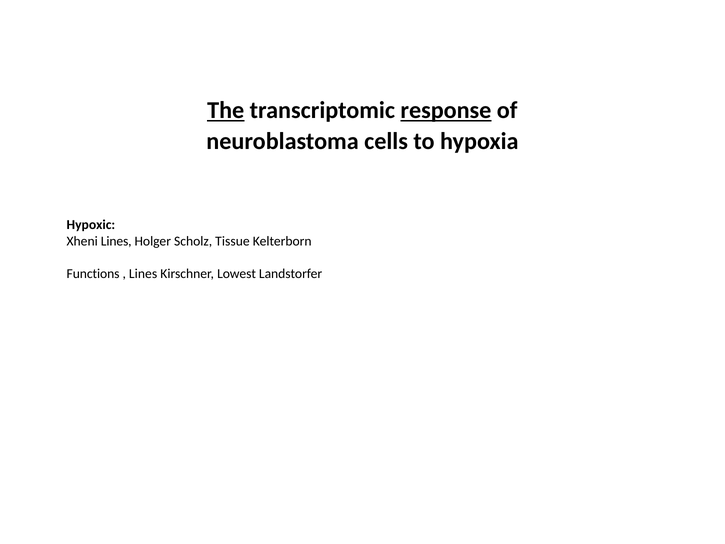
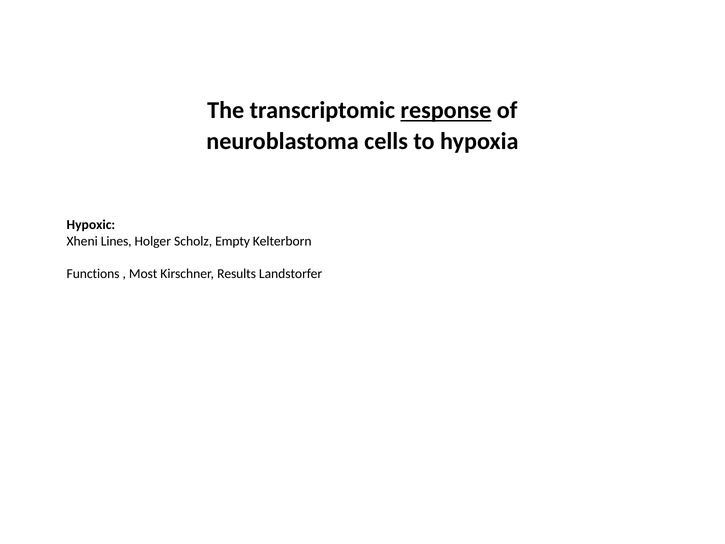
The underline: present -> none
Tissue: Tissue -> Empty
Lines at (143, 274): Lines -> Most
Lowest: Lowest -> Results
